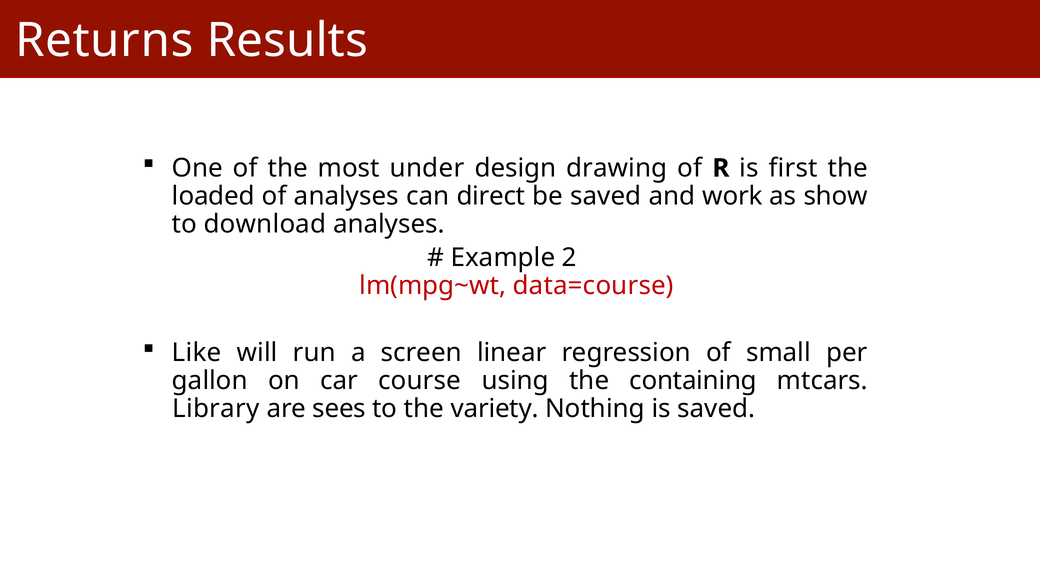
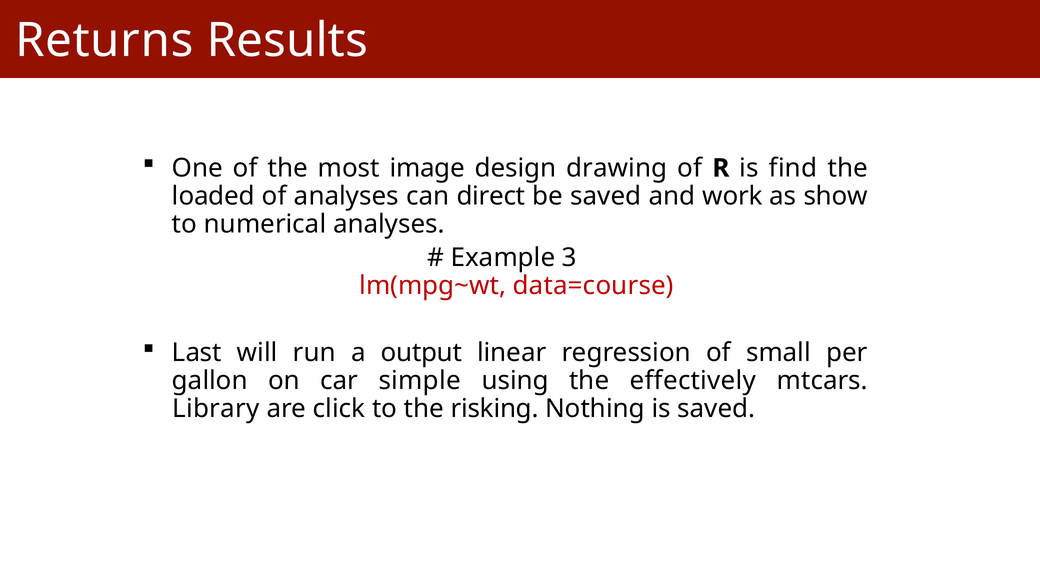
under: under -> image
first: first -> find
download: download -> numerical
2: 2 -> 3
Like: Like -> Last
screen: screen -> output
course: course -> simple
containing: containing -> effectively
sees: sees -> click
variety: variety -> risking
